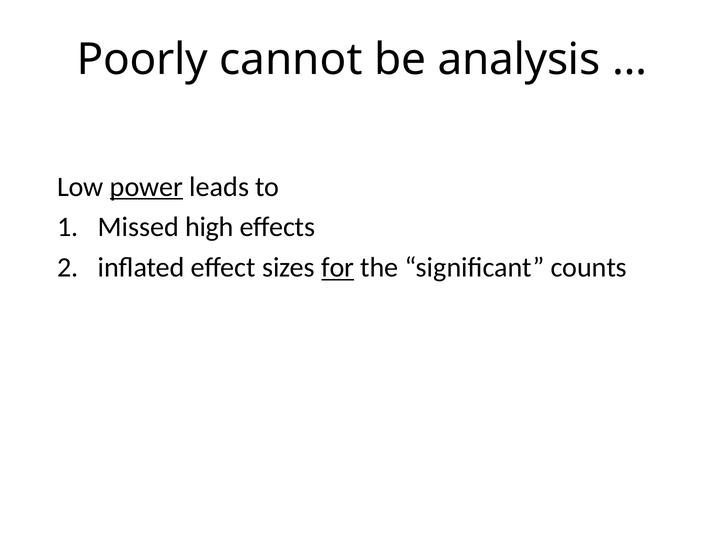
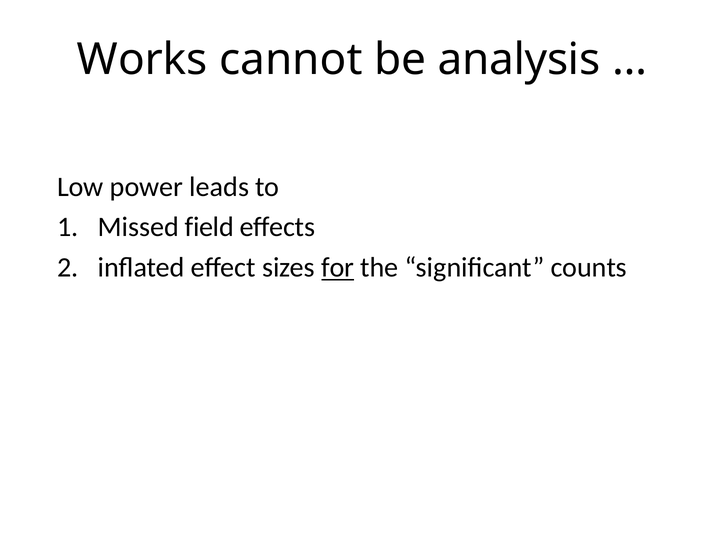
Poorly: Poorly -> Works
power underline: present -> none
high: high -> field
